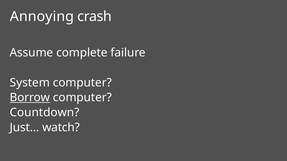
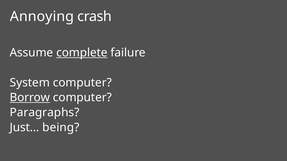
complete underline: none -> present
Countdown: Countdown -> Paragraphs
watch: watch -> being
